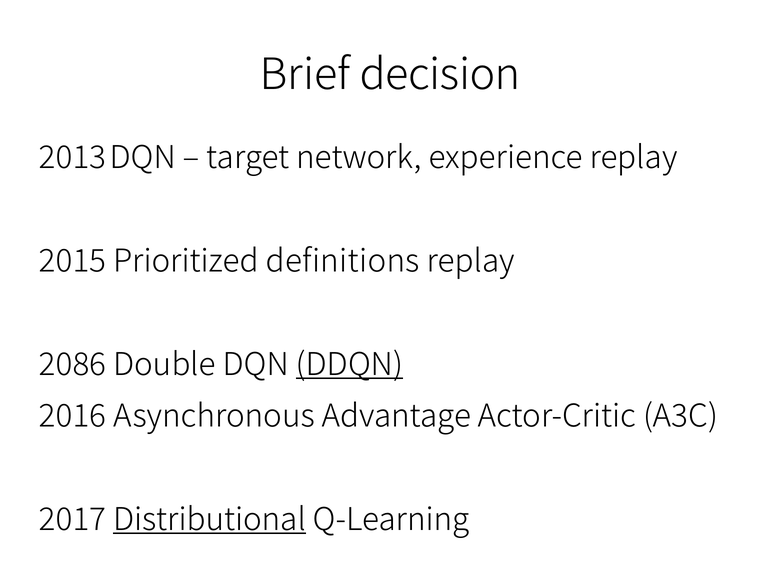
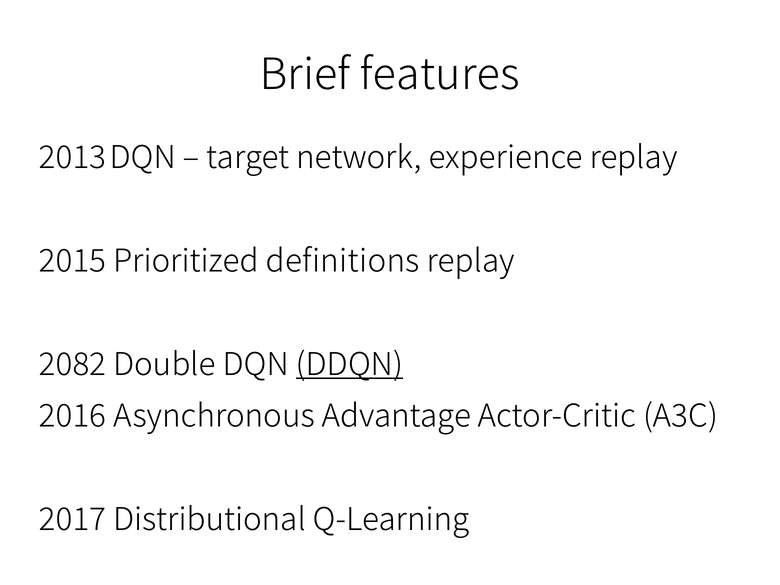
decision: decision -> features
2086: 2086 -> 2082
Distributional underline: present -> none
